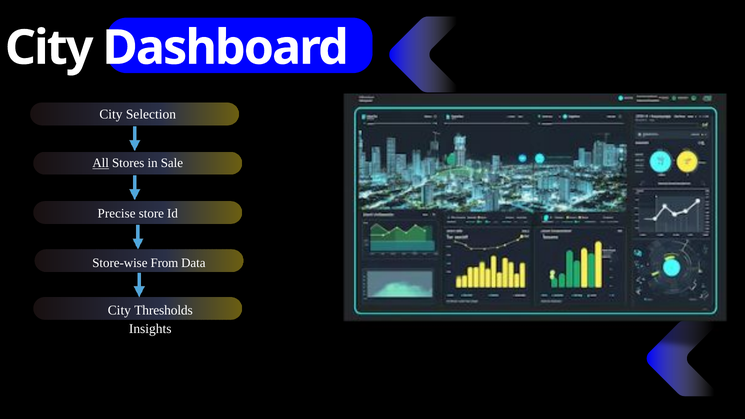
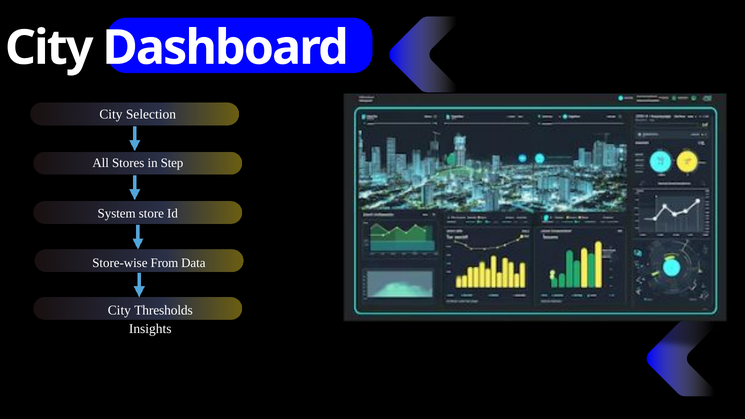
All underline: present -> none
Sale: Sale -> Step
Precise: Precise -> System
